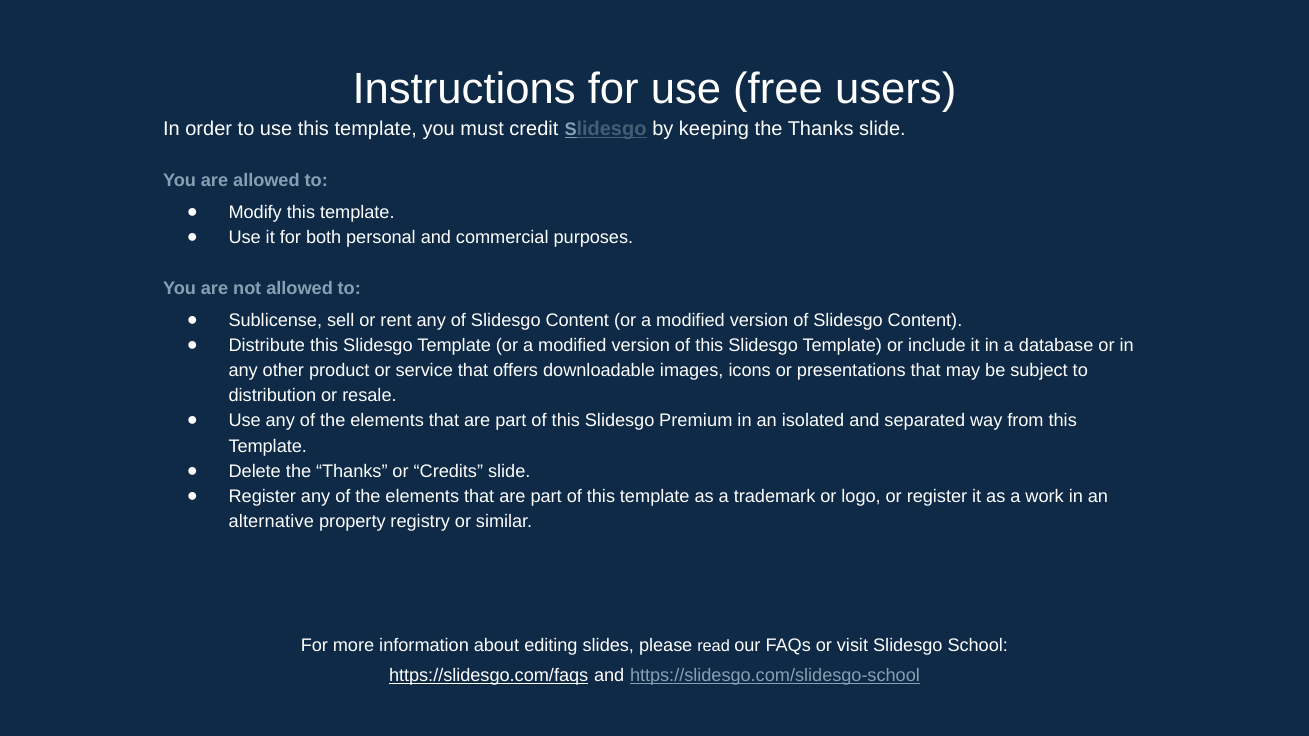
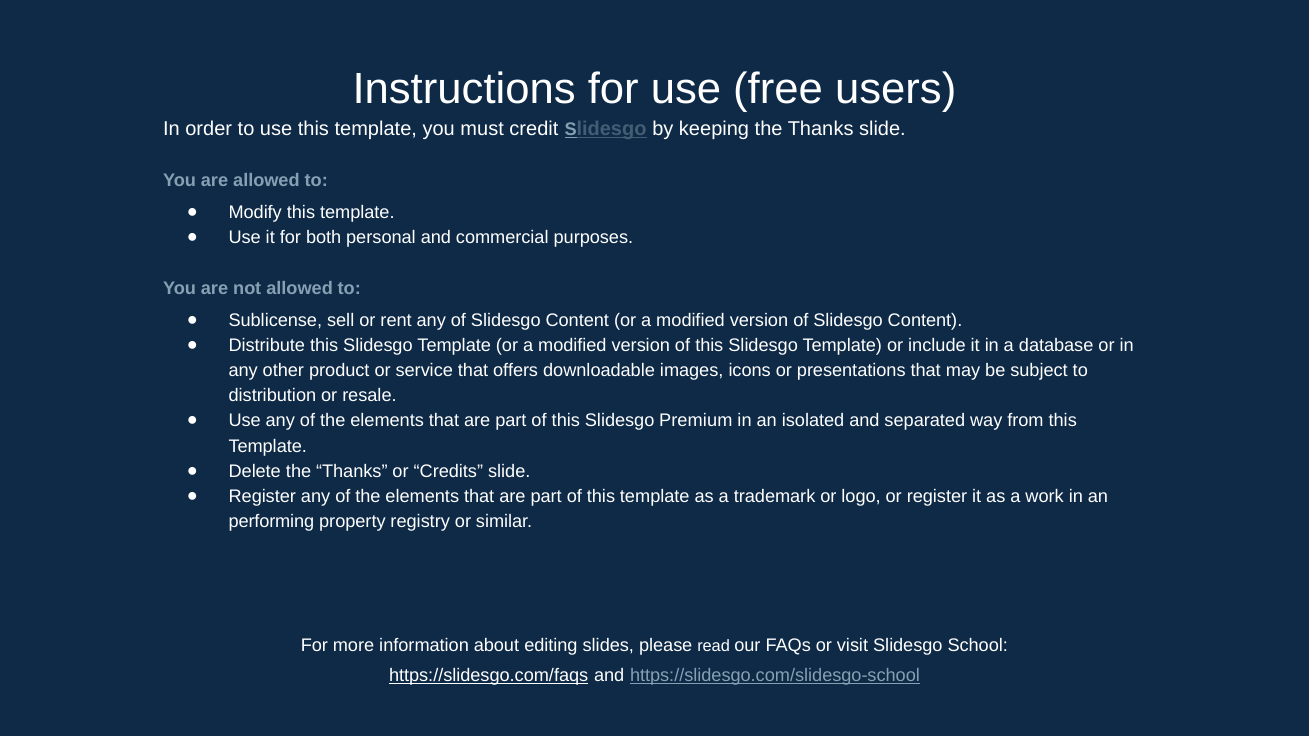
alternative: alternative -> performing
